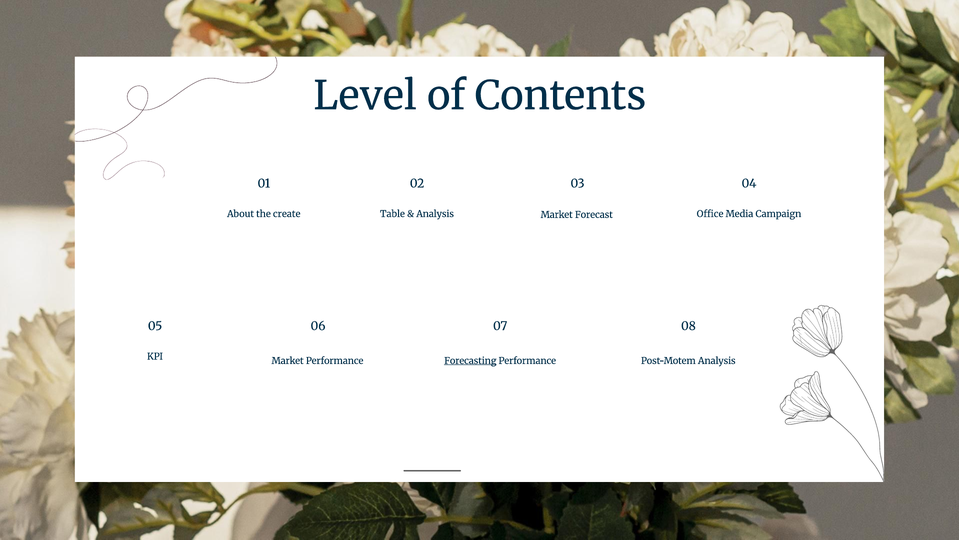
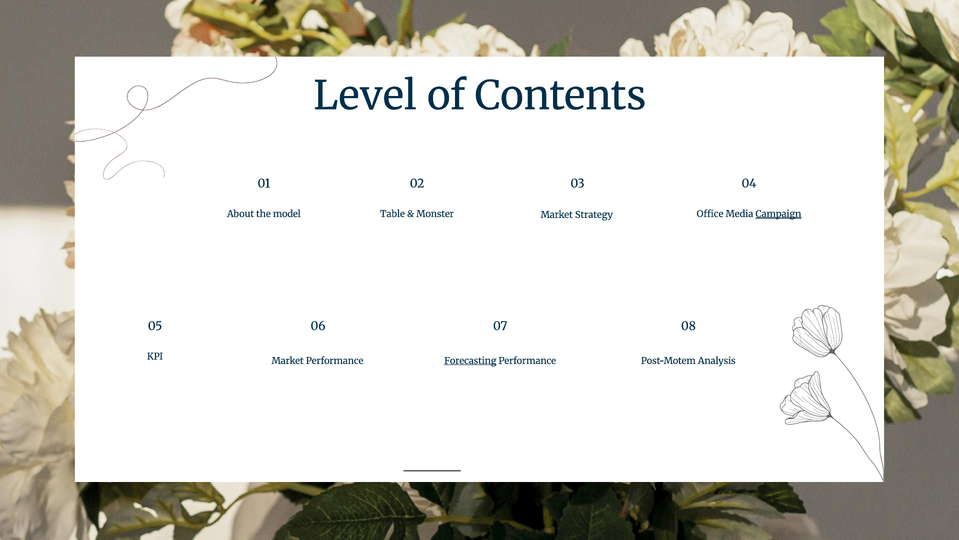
create: create -> model
Analysis at (435, 214): Analysis -> Monster
Campaign underline: none -> present
Forecast: Forecast -> Strategy
